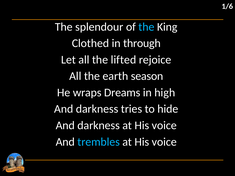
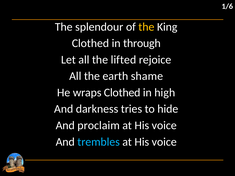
the at (146, 27) colour: light blue -> yellow
season: season -> shame
wraps Dreams: Dreams -> Clothed
darkness at (99, 126): darkness -> proclaim
